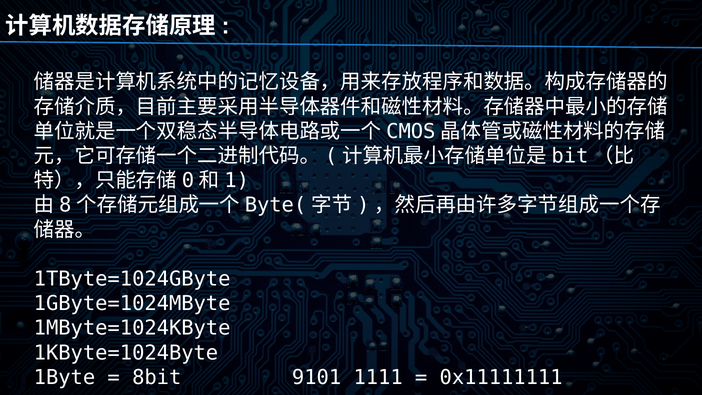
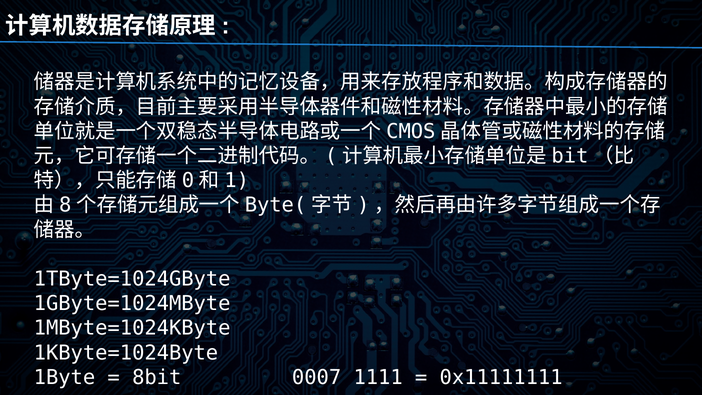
9101: 9101 -> 0007
